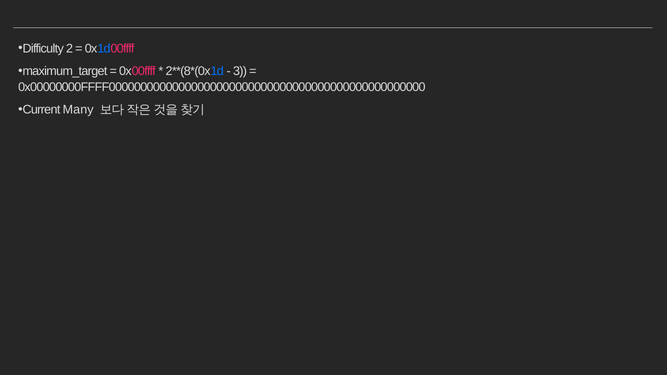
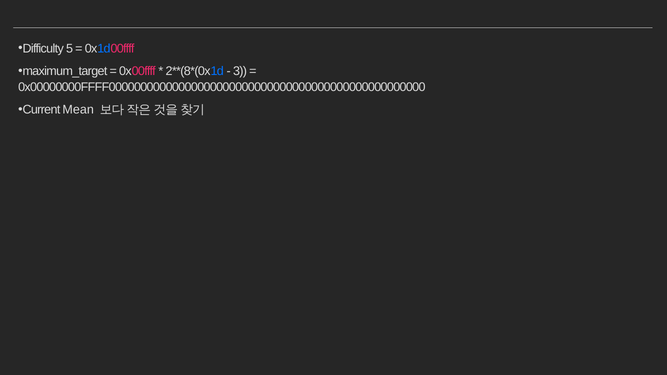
2: 2 -> 5
Many: Many -> Mean
